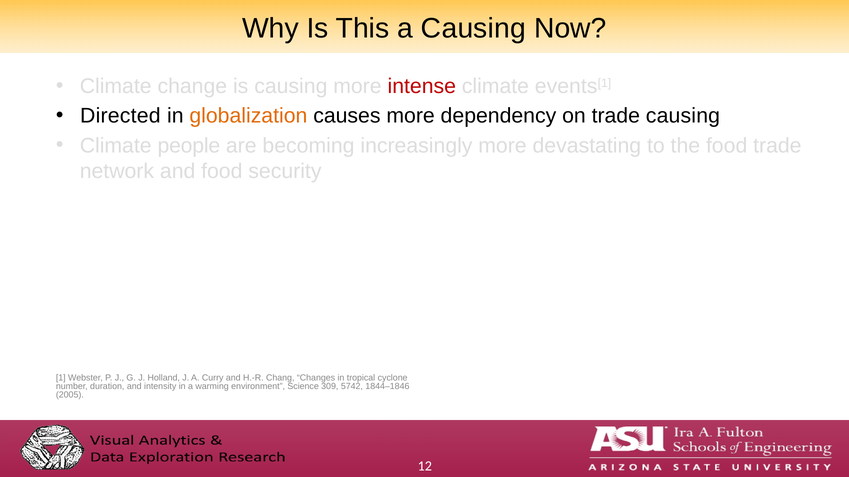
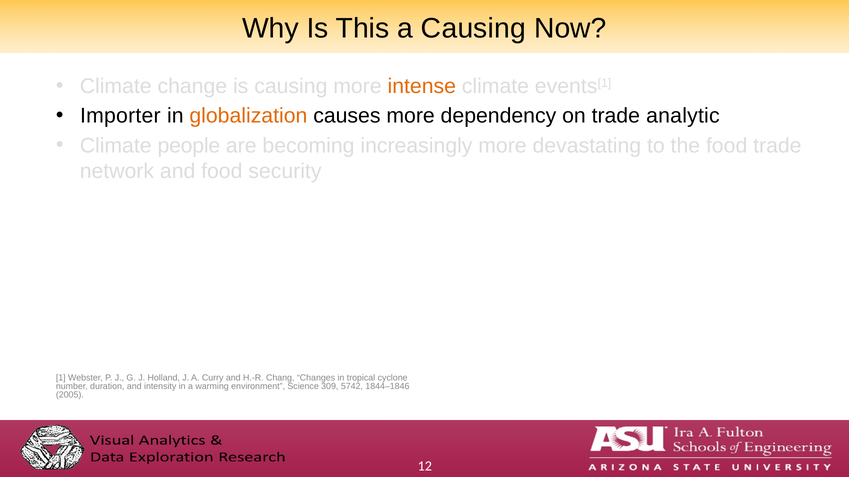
intense colour: red -> orange
Directed: Directed -> Importer
trade causing: causing -> analytic
